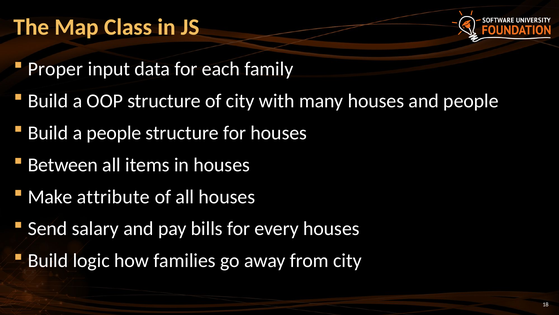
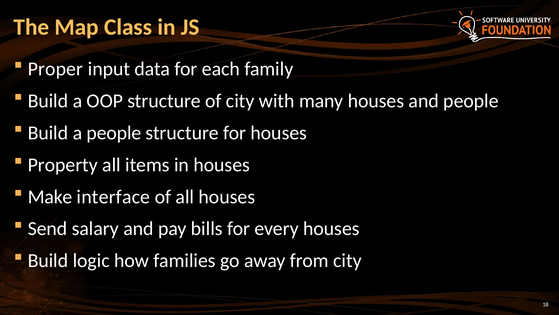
Between: Between -> Property
attribute: attribute -> interface
